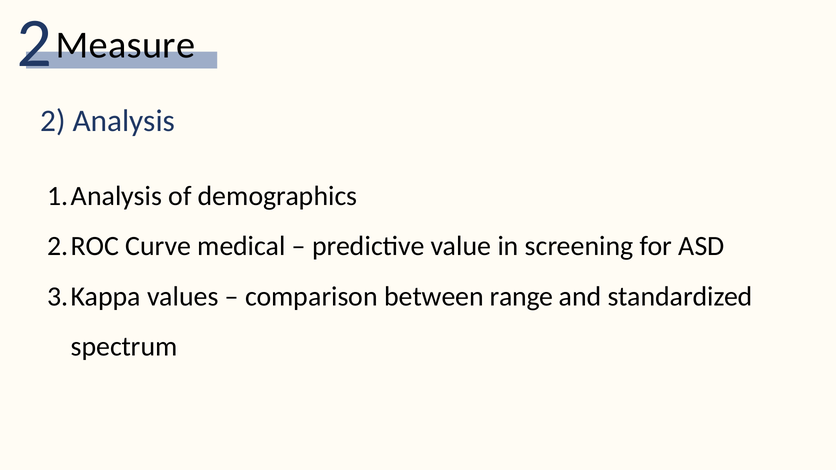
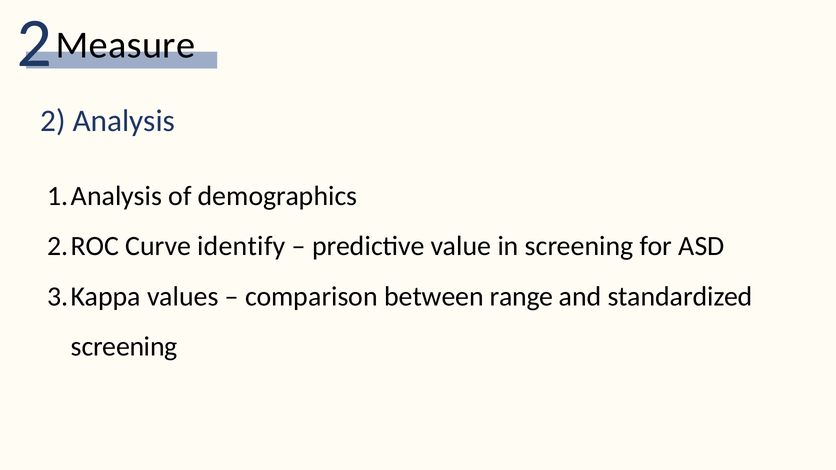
medical: medical -> identify
spectrum at (124, 347): spectrum -> screening
